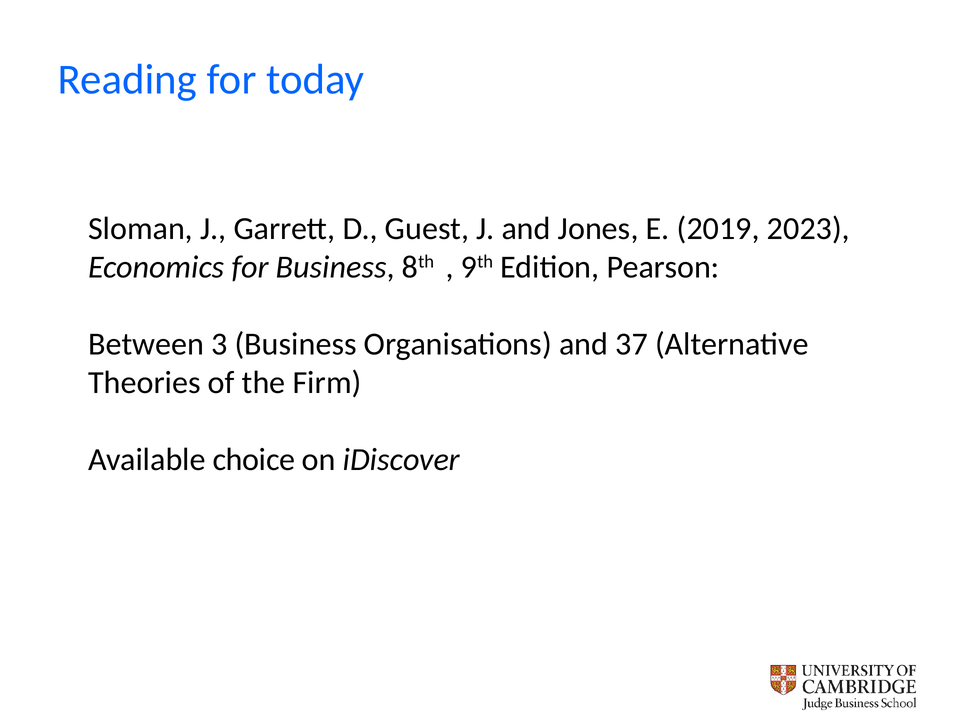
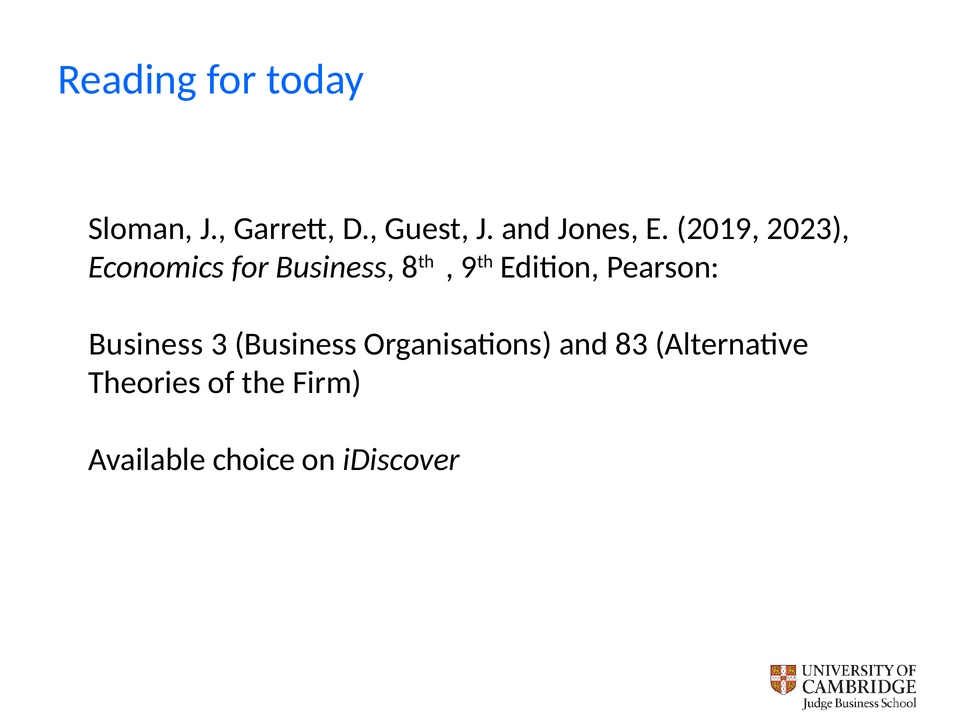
Between at (146, 344): Between -> Business
37: 37 -> 83
